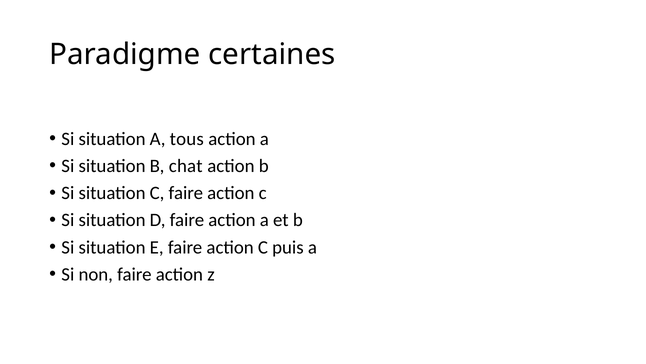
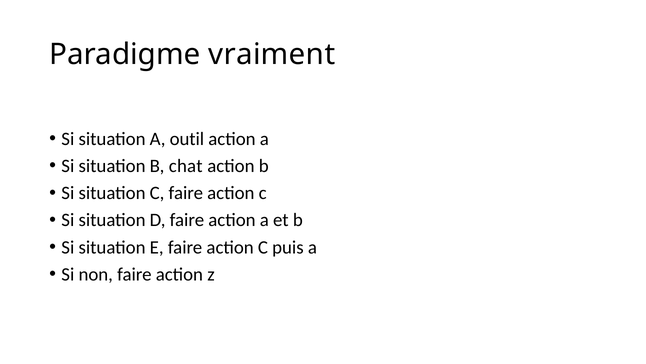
certaines: certaines -> vraiment
tous: tous -> outil
